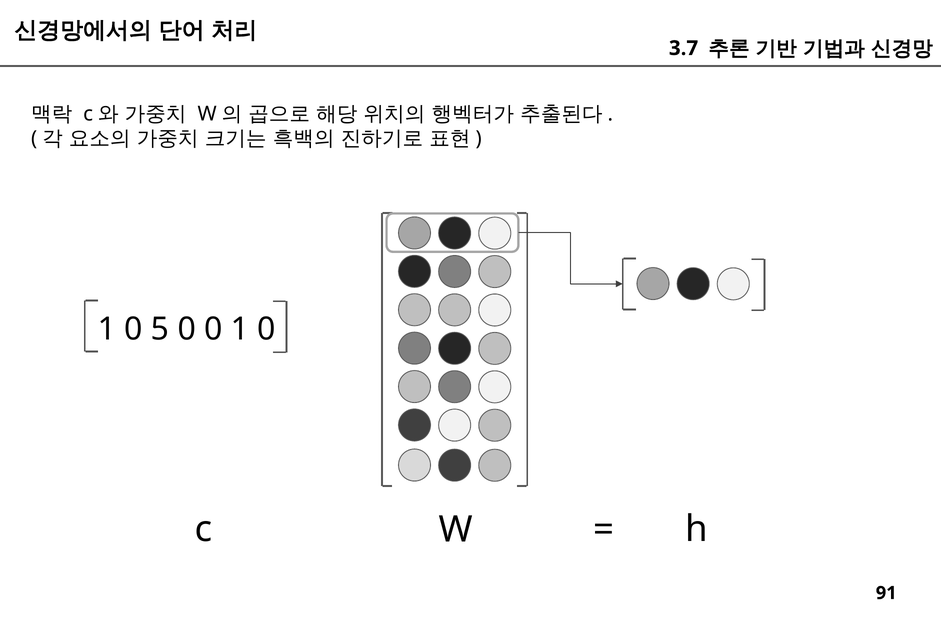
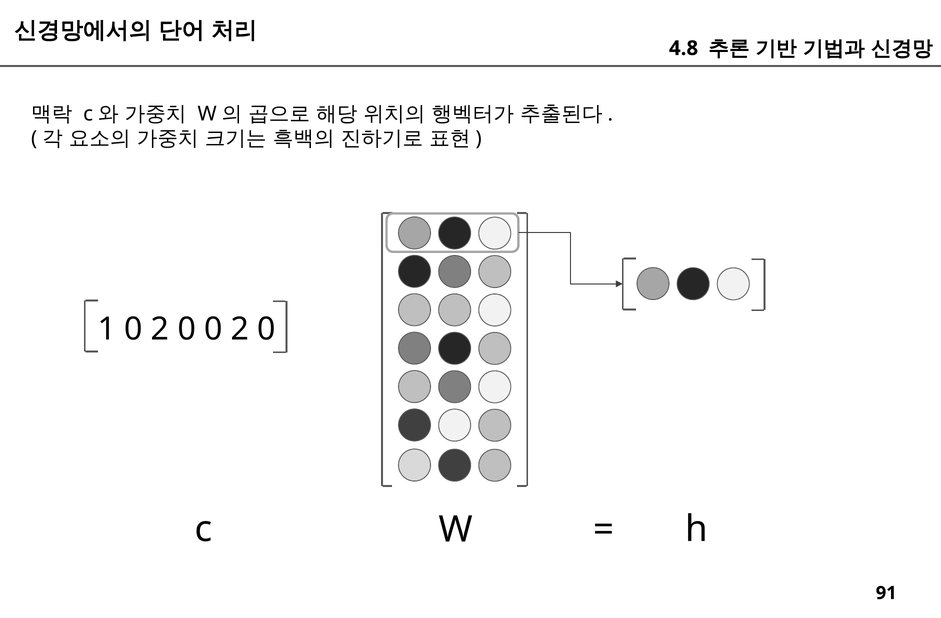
3.7: 3.7 -> 4.8
1 0 5: 5 -> 2
0 0 1: 1 -> 2
